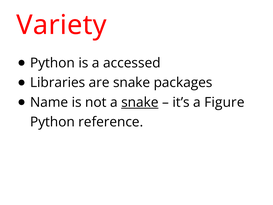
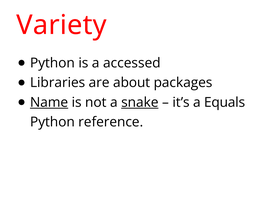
are snake: snake -> about
Name underline: none -> present
Figure: Figure -> Equals
